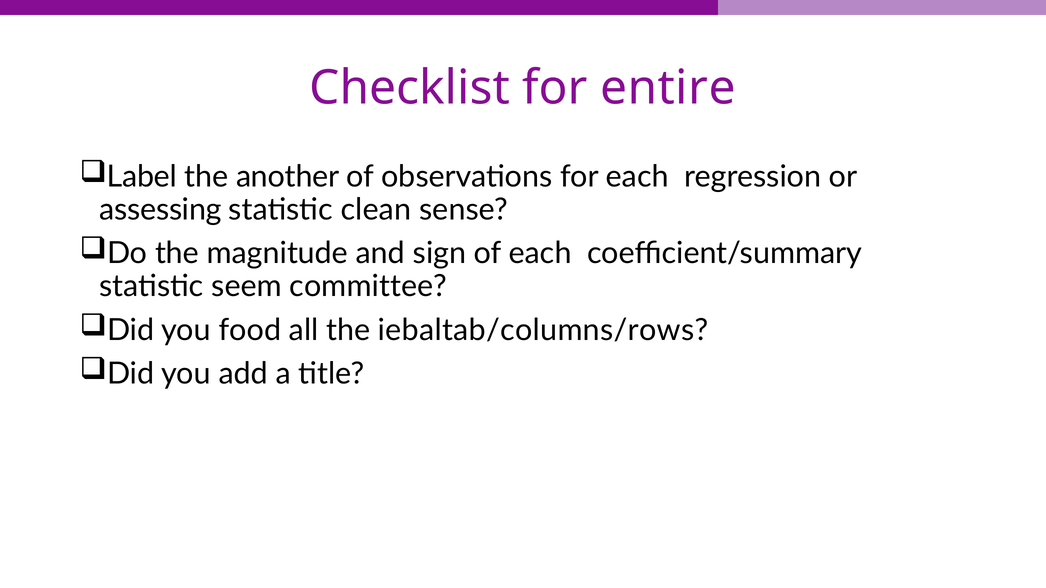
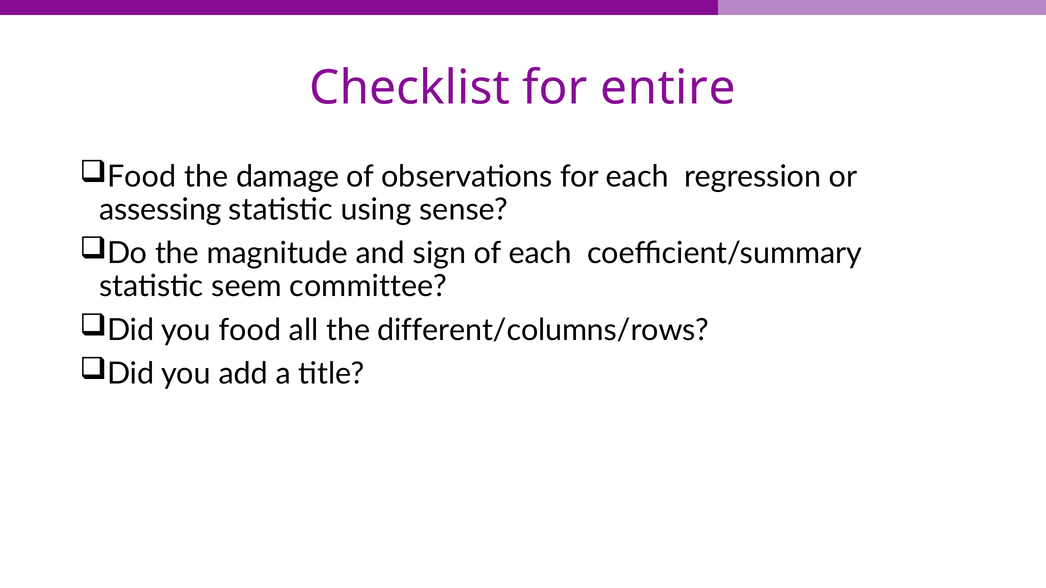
Label at (142, 177): Label -> Food
another: another -> damage
clean: clean -> using
iebaltab/columns/rows: iebaltab/columns/rows -> different/columns/rows
